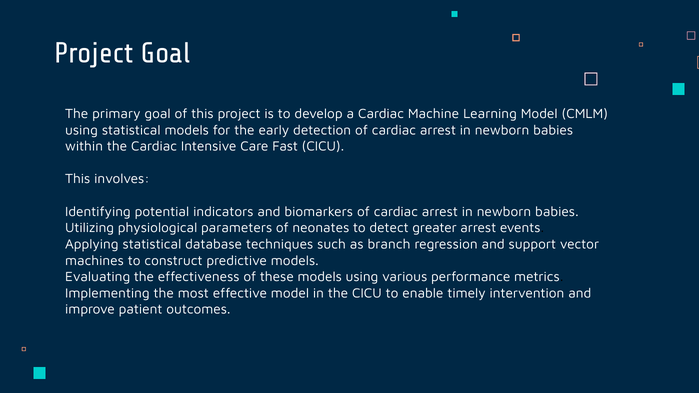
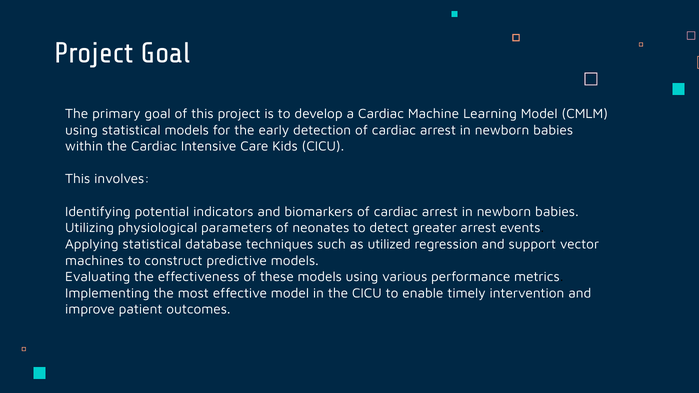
Fast: Fast -> Kids
branch: branch -> utilized
